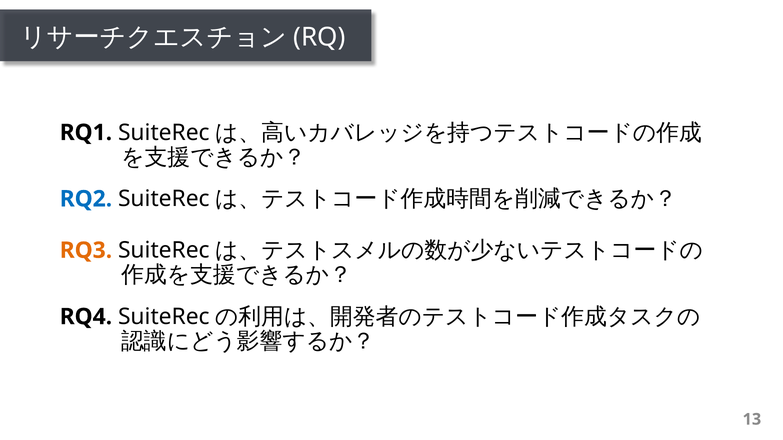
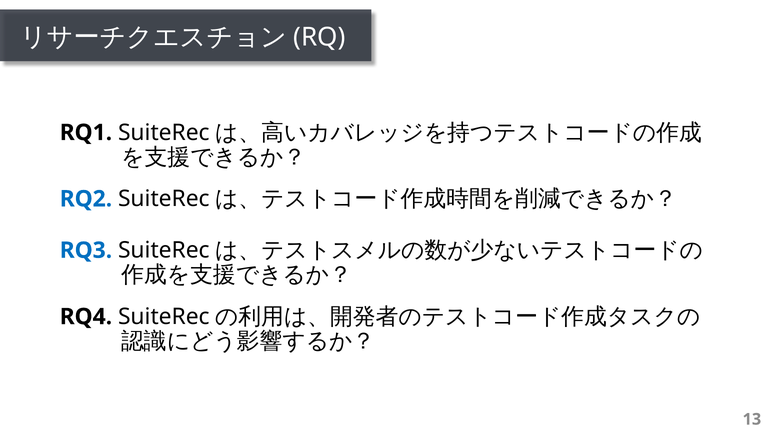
RQ3 colour: orange -> blue
